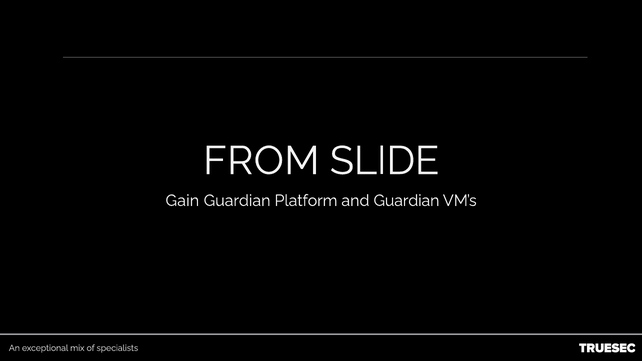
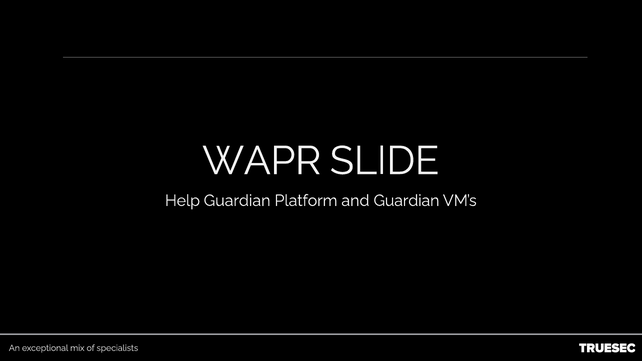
FROM: FROM -> WAPR
Gain: Gain -> Help
